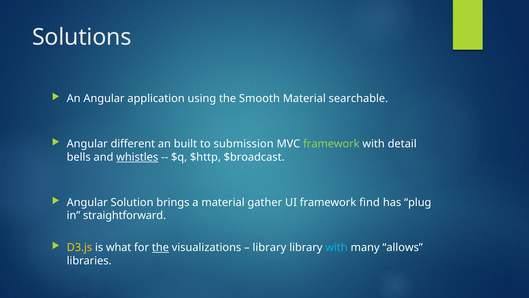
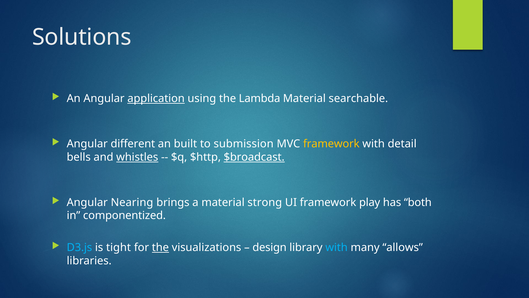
application underline: none -> present
Smooth: Smooth -> Lambda
framework at (331, 144) colour: light green -> yellow
$broadcast underline: none -> present
Solution: Solution -> Nearing
gather: gather -> strong
find: find -> play
plug: plug -> both
straightforward: straightforward -> componentized
D3.js colour: yellow -> light blue
what: what -> tight
library at (269, 247): library -> design
